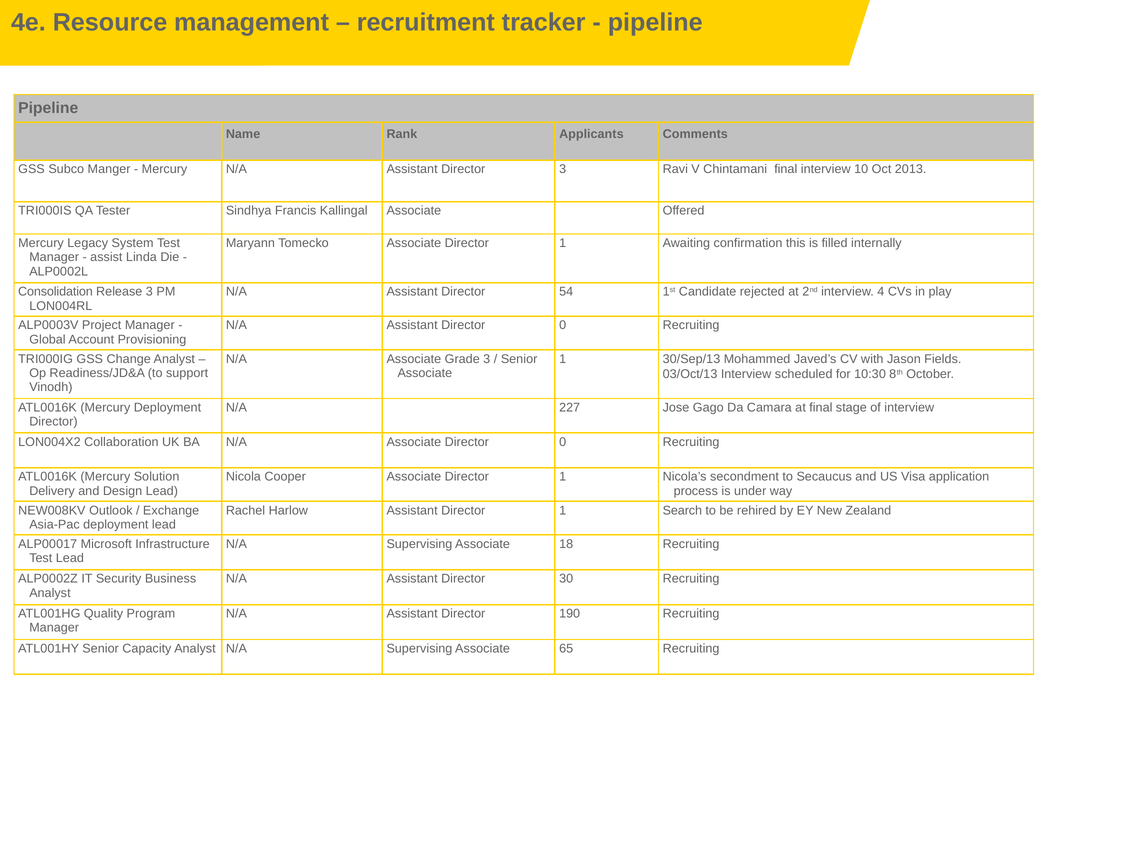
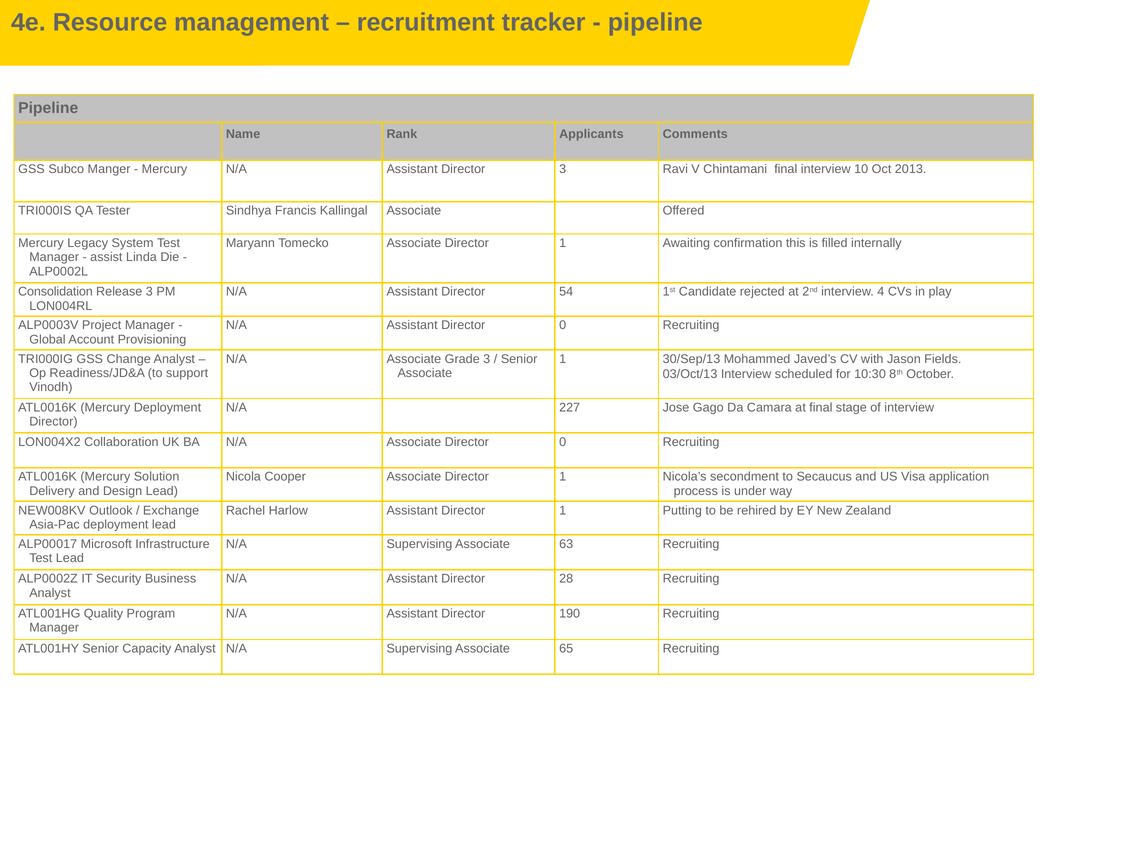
Search: Search -> Putting
18: 18 -> 63
30: 30 -> 28
